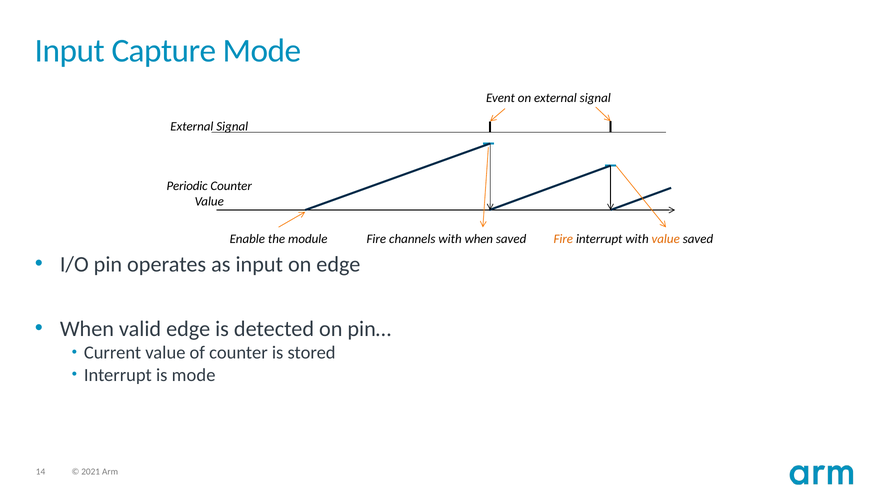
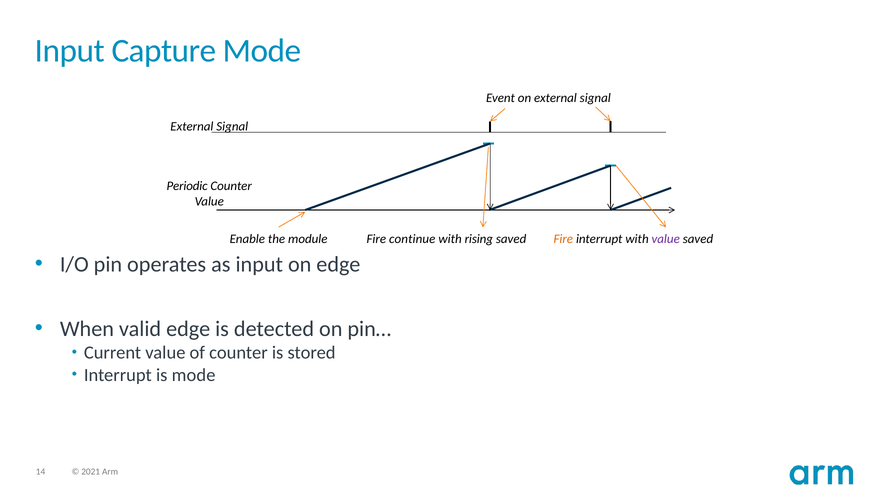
channels: channels -> continue
with when: when -> rising
value at (666, 239) colour: orange -> purple
